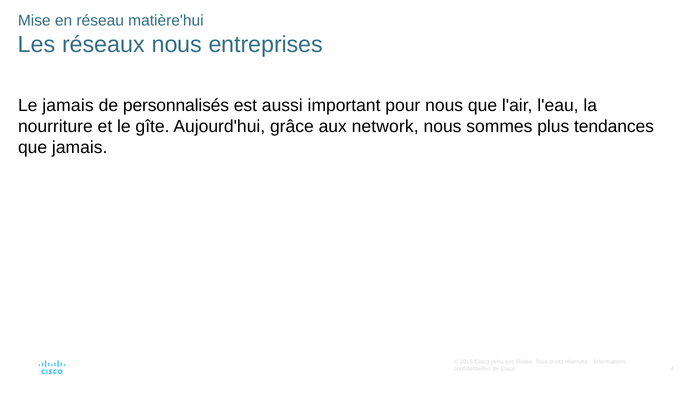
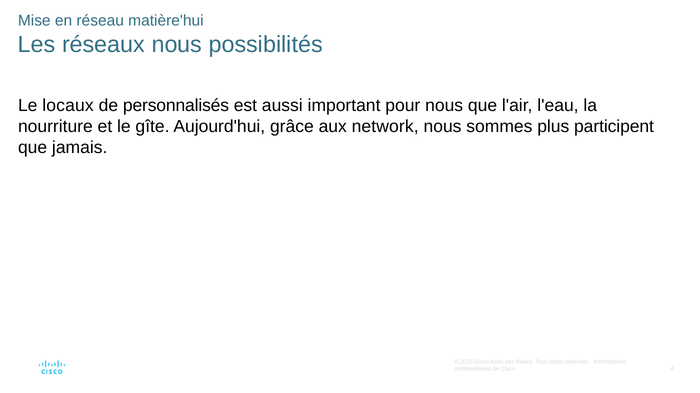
entreprises: entreprises -> possibilités
Le jamais: jamais -> locaux
tendances: tendances -> participent
